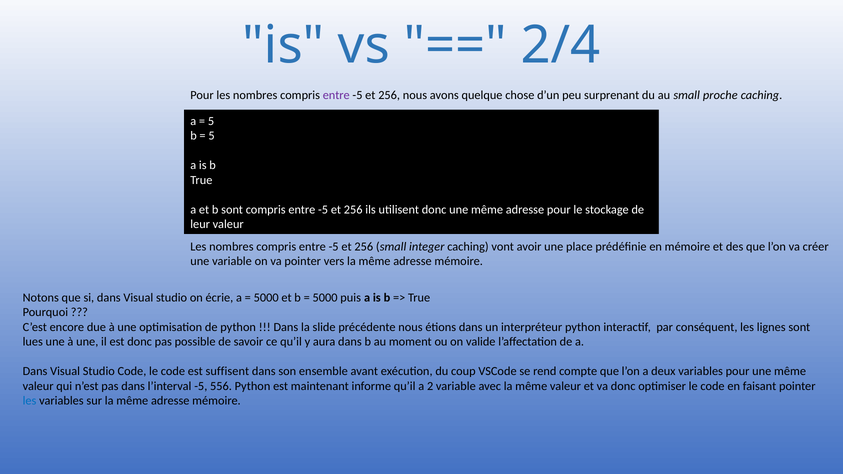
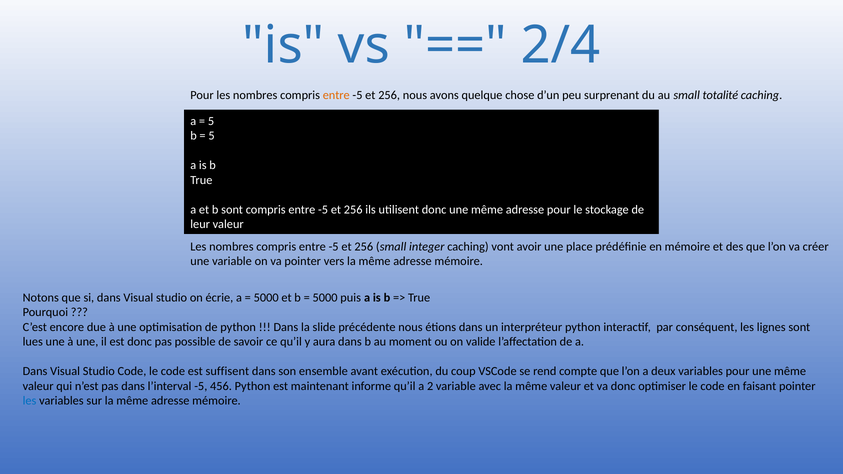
entre at (336, 95) colour: purple -> orange
proche: proche -> totalité
556: 556 -> 456
